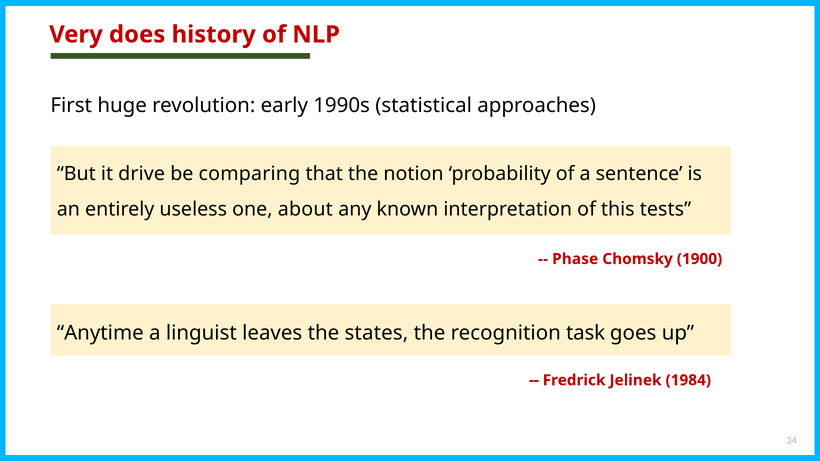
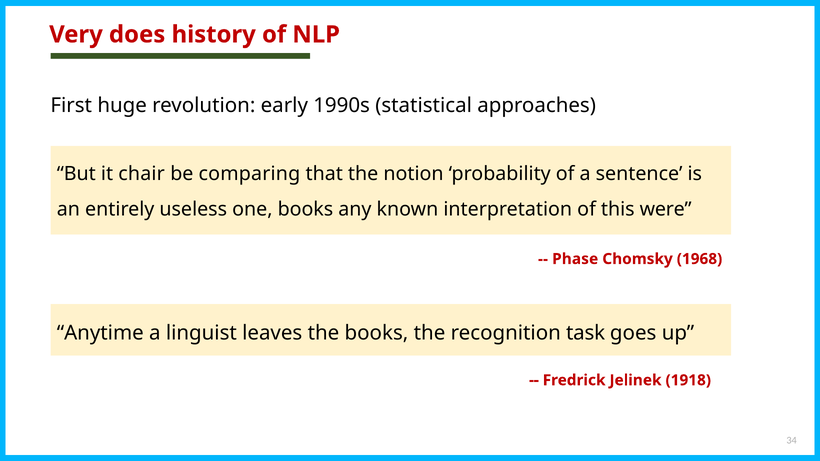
drive: drive -> chair
one about: about -> books
tests: tests -> were
1900: 1900 -> 1968
the states: states -> books
1984: 1984 -> 1918
